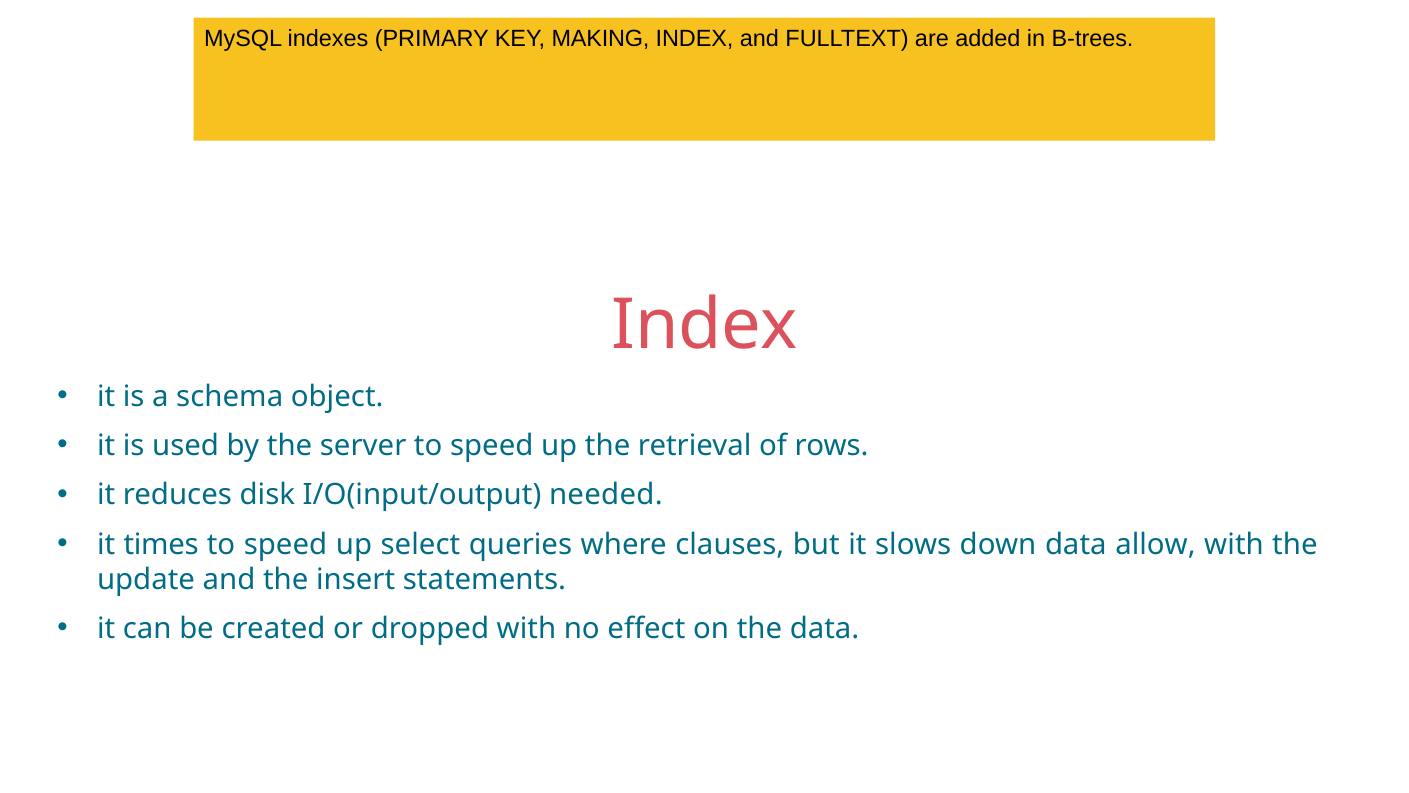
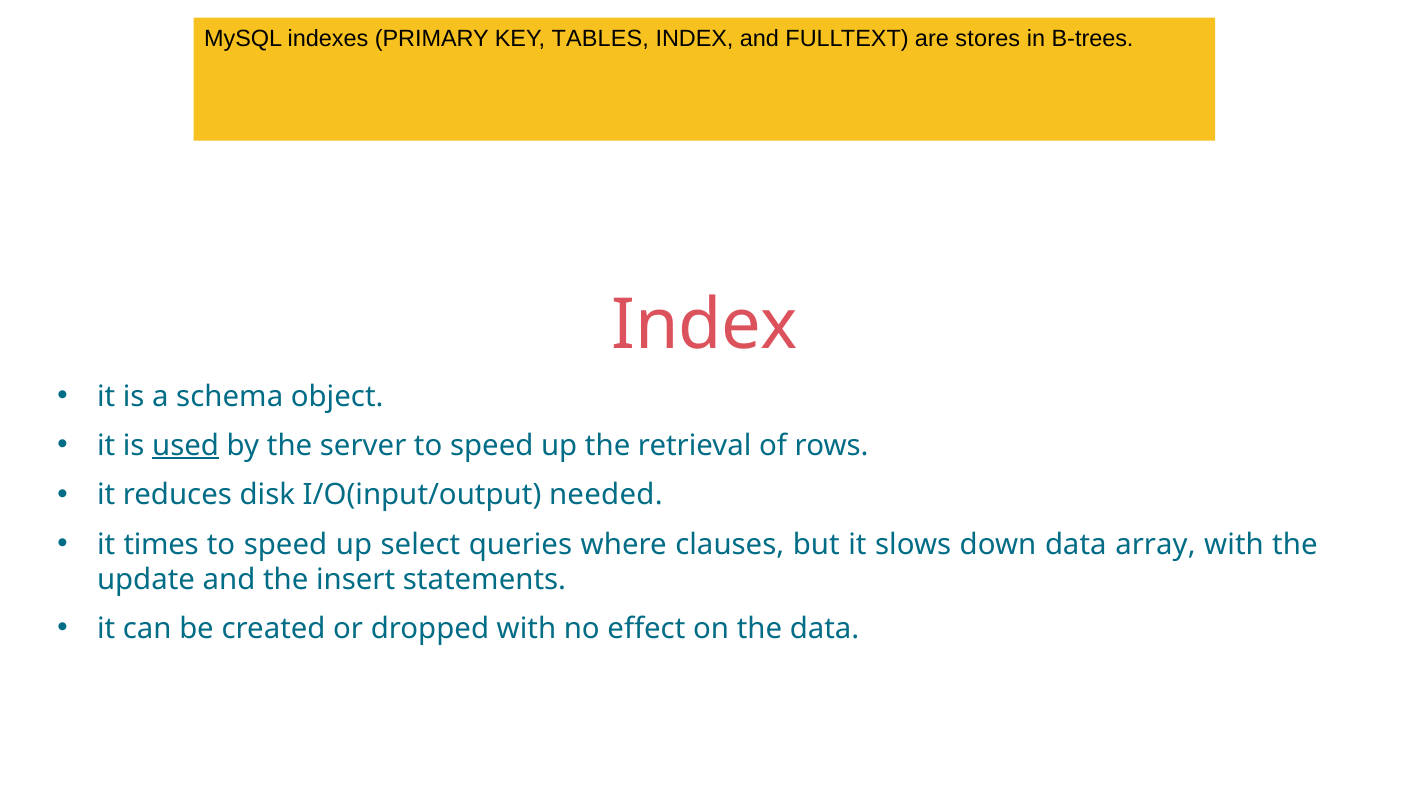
MAKING: MAKING -> TABLES
added: added -> stores
used underline: none -> present
allow: allow -> array
